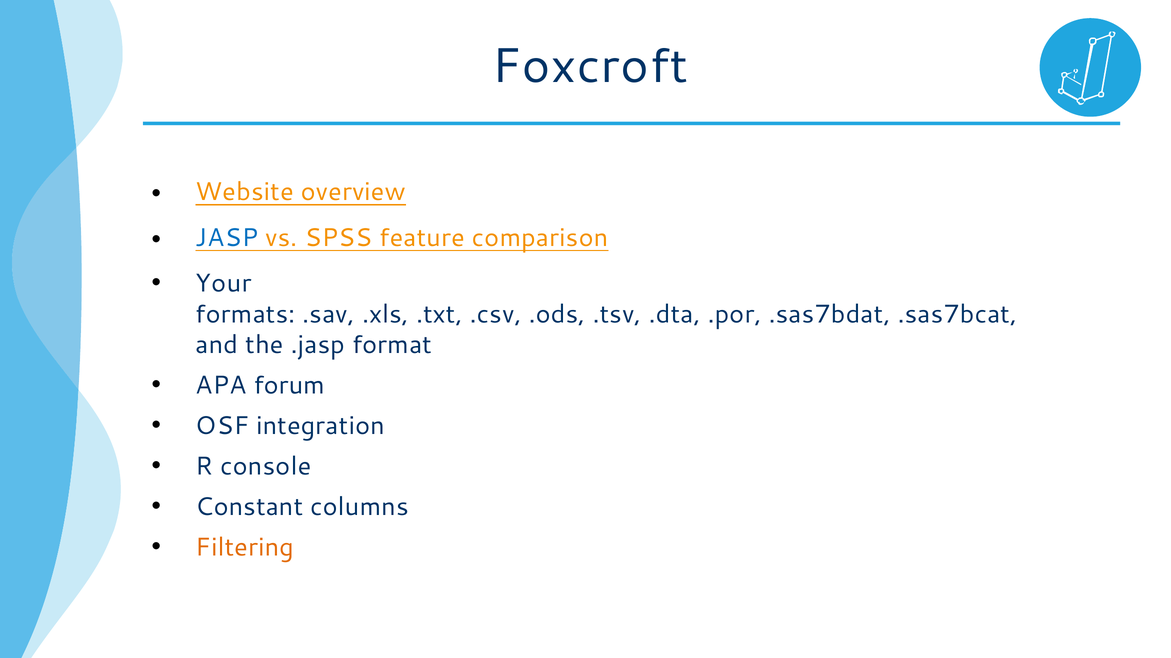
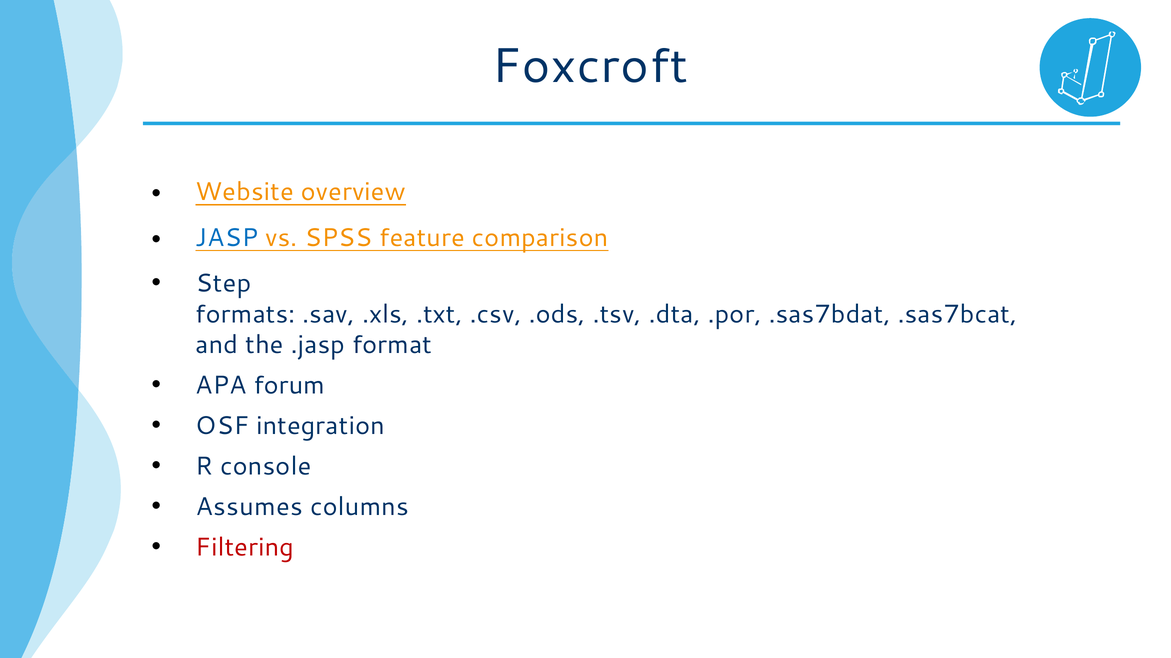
Your: Your -> Step
Constant: Constant -> Assumes
Filtering colour: orange -> red
